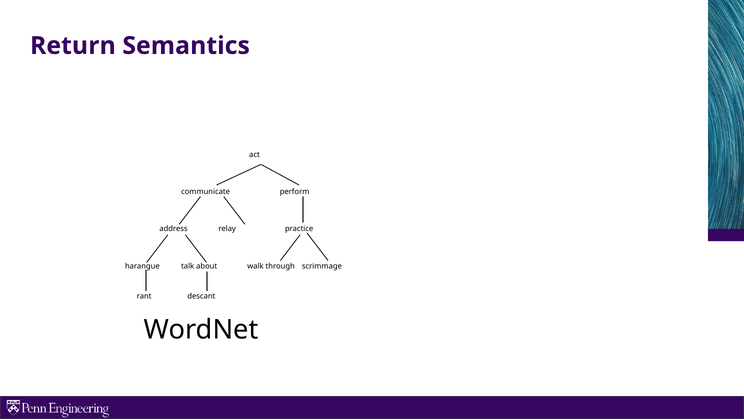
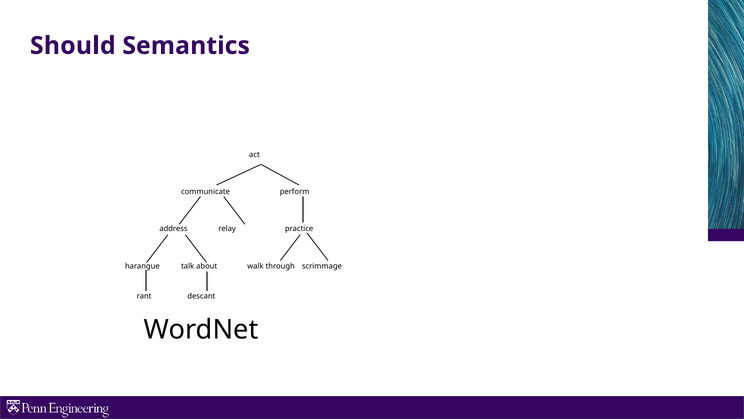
Return: Return -> Should
